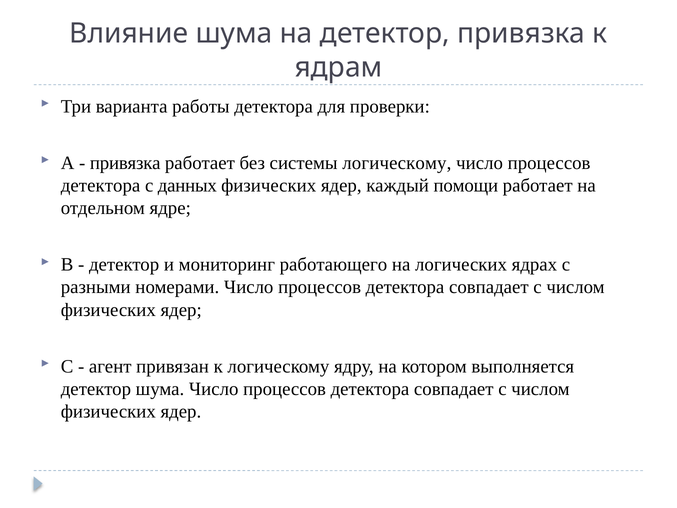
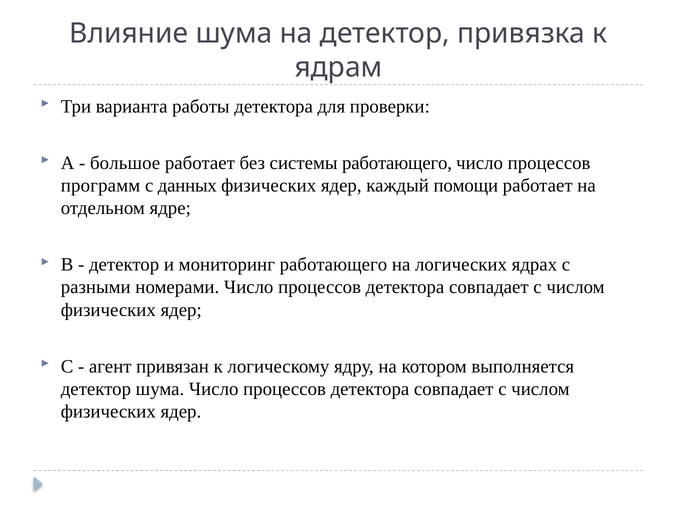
привязка at (125, 163): привязка -> большое
системы логическому: логическому -> работающего
детектора at (101, 185): детектора -> программ
